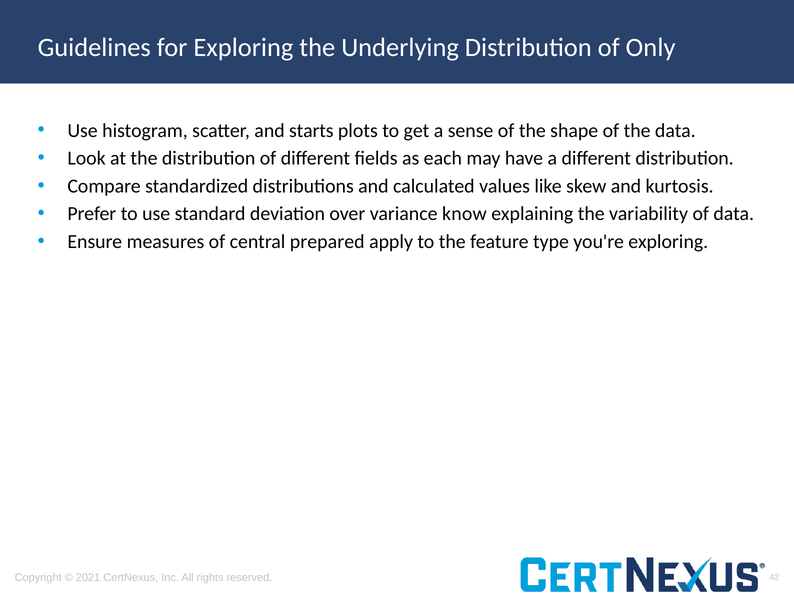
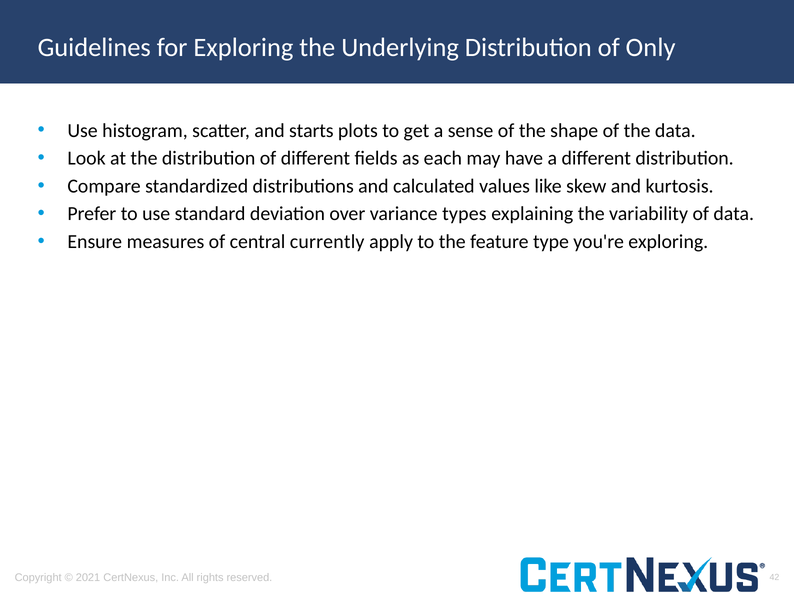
know: know -> types
prepared: prepared -> currently
